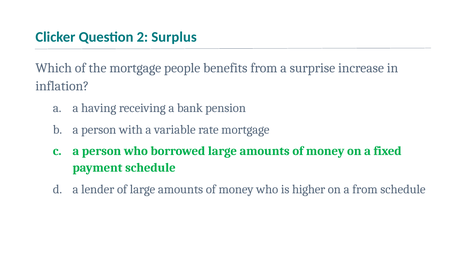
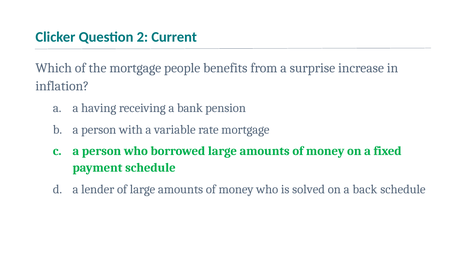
Surplus: Surplus -> Current
higher: higher -> solved
a from: from -> back
